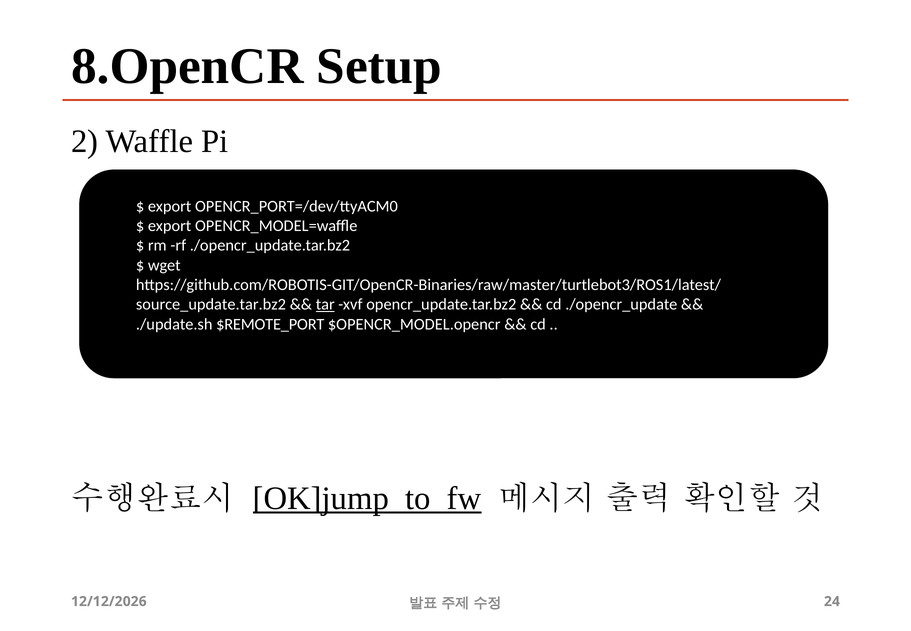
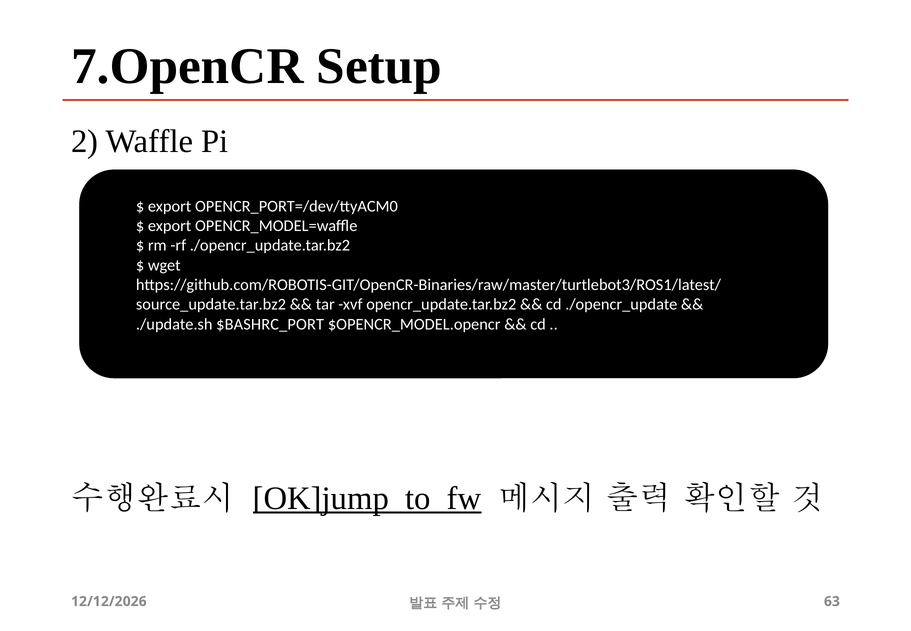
8.OpenCR: 8.OpenCR -> 7.OpenCR
tar underline: present -> none
$REMOTE_PORT: $REMOTE_PORT -> $BASHRC_PORT
24: 24 -> 63
